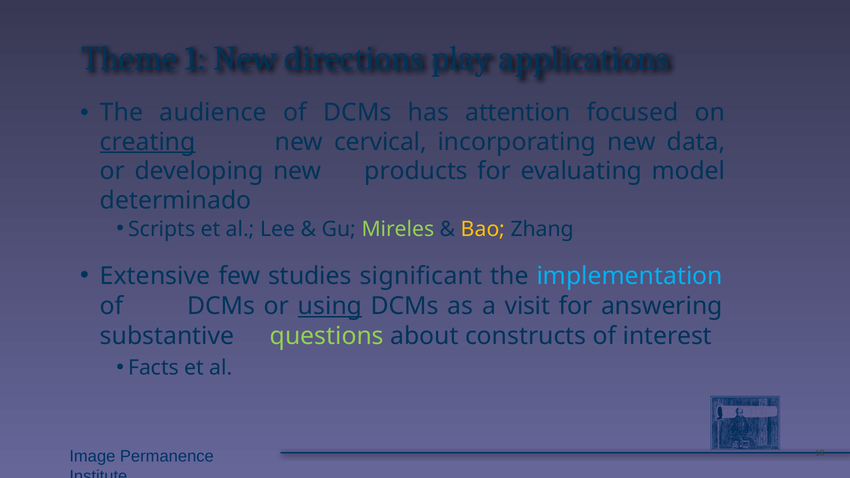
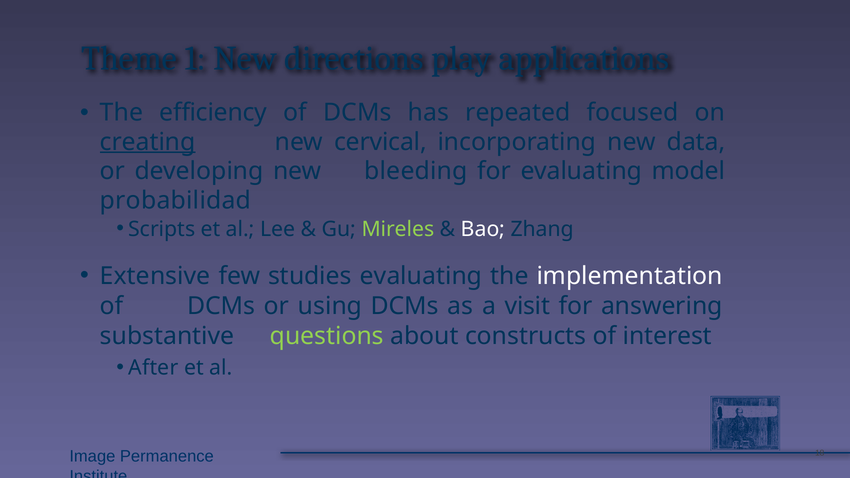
audience: audience -> efficiency
attention: attention -> repeated
products: products -> bleeding
determinado: determinado -> probabilidad
Bao colour: yellow -> white
studies significant: significant -> evaluating
implementation colour: light blue -> white
using underline: present -> none
Facts: Facts -> After
